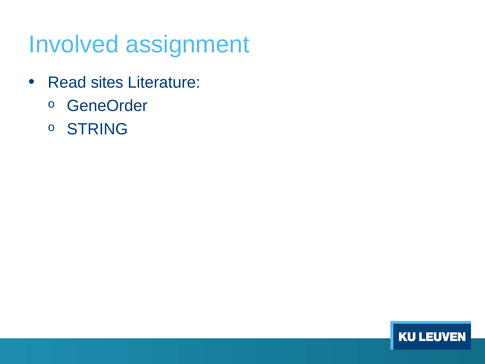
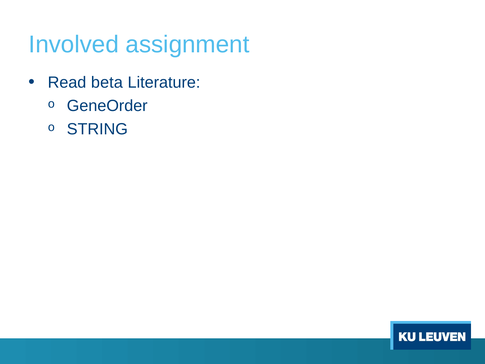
sites: sites -> beta
